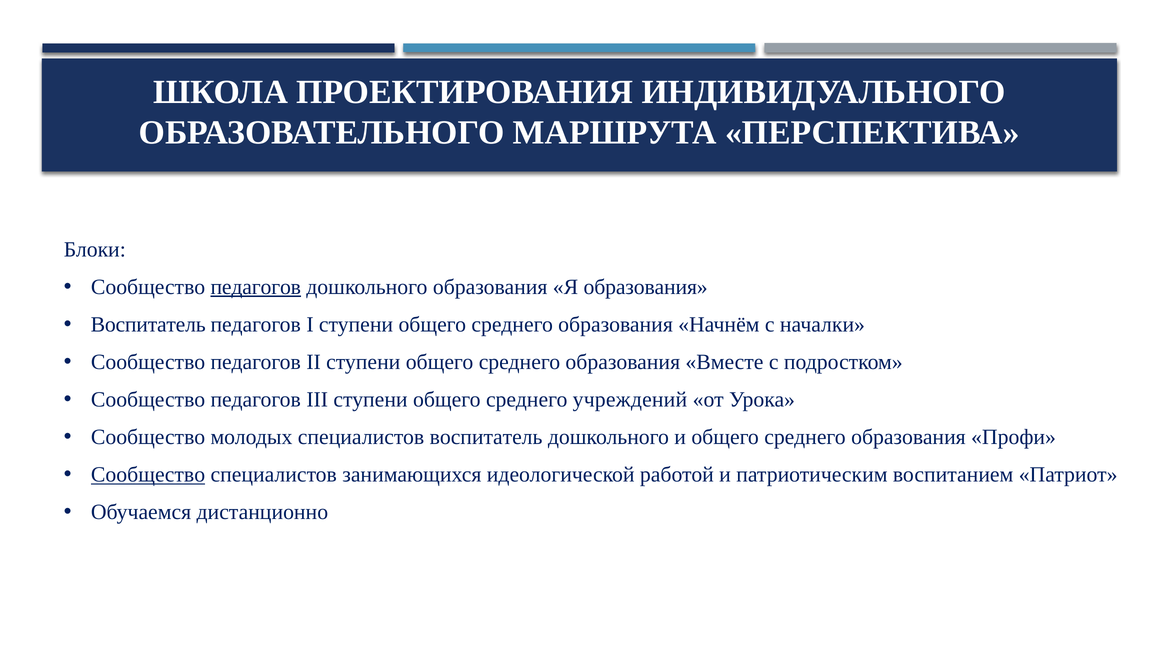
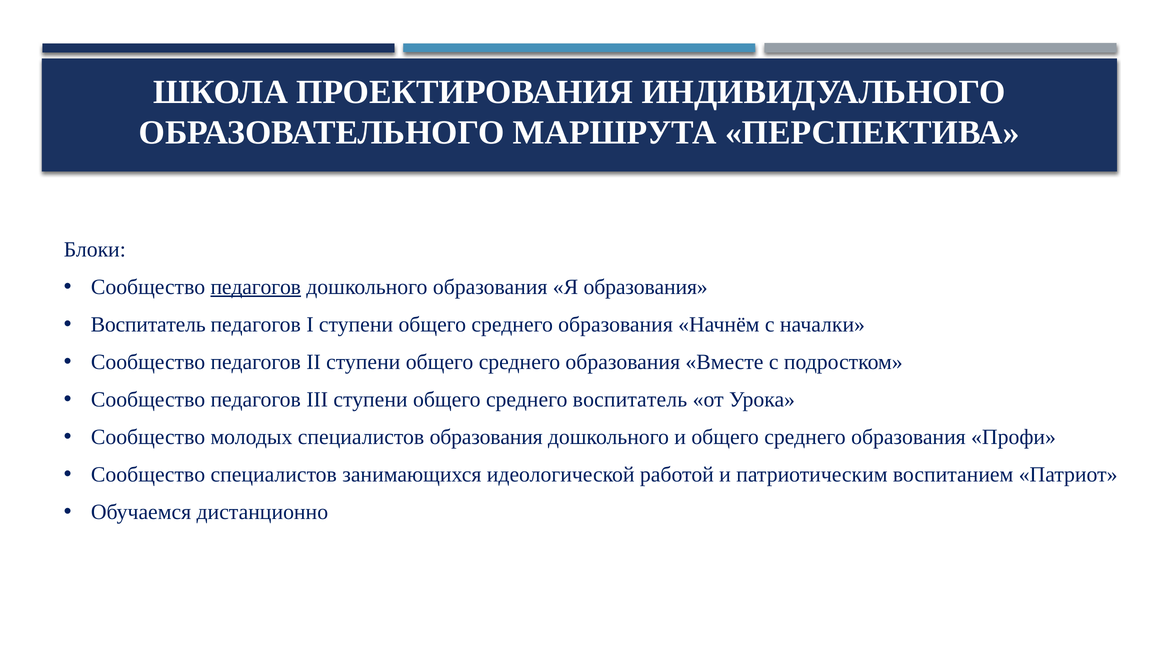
среднего учреждений: учреждений -> воспитатель
специалистов воспитатель: воспитатель -> образования
Сообщество at (148, 475) underline: present -> none
